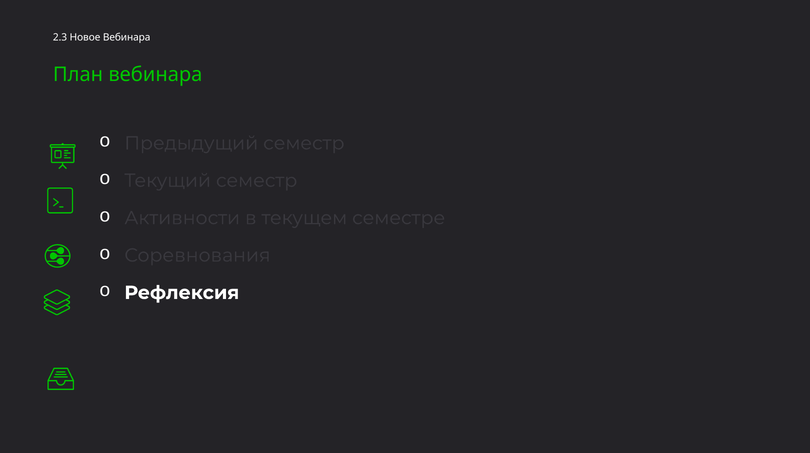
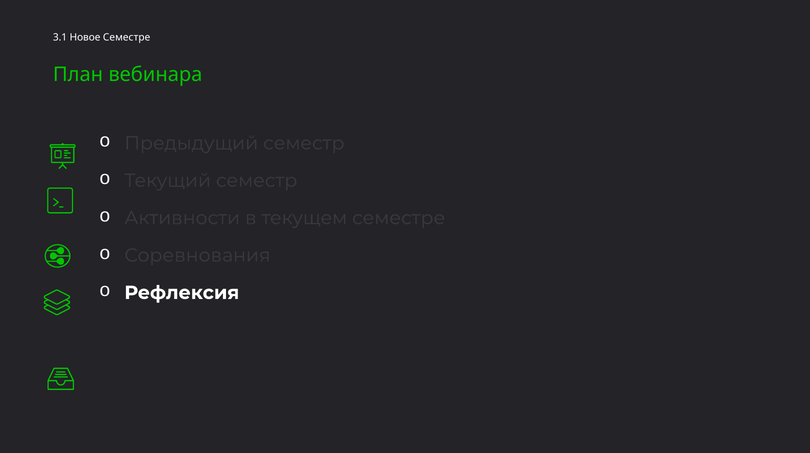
2.3: 2.3 -> 3.1
Новое Вебинара: Вебинара -> Семестре
